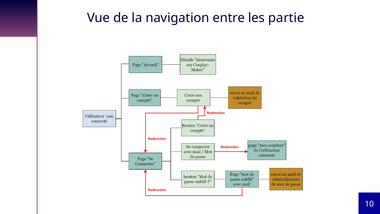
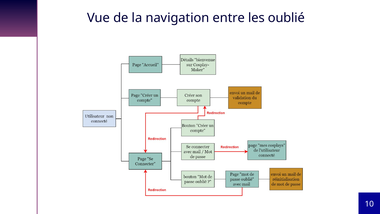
partie: partie -> oublié
